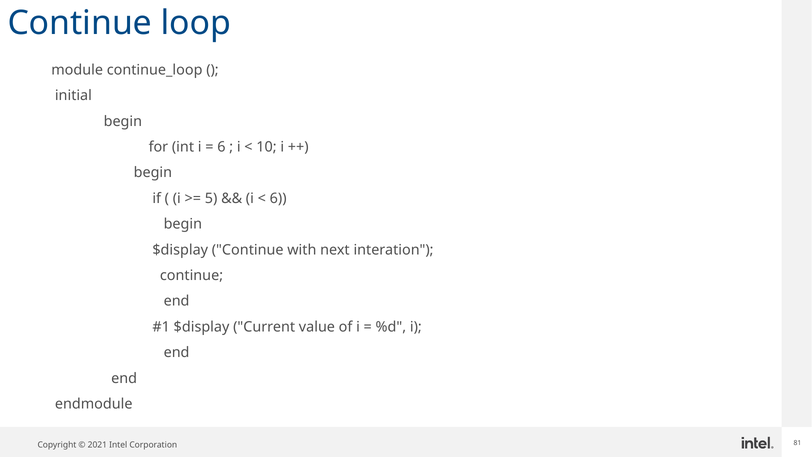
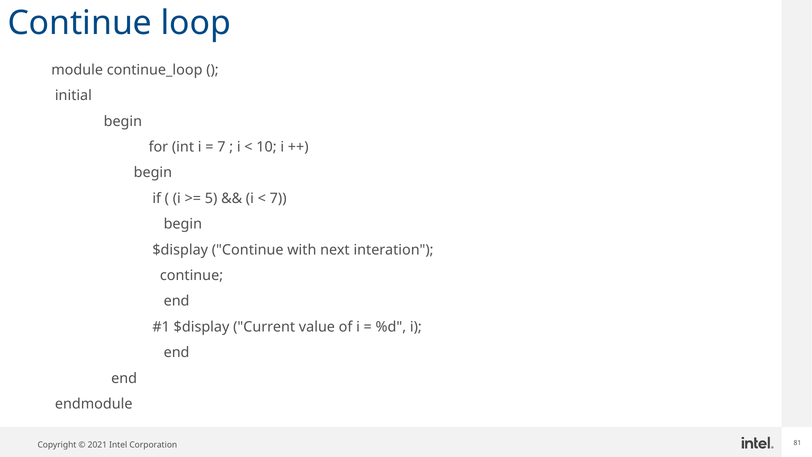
6 at (221, 147): 6 -> 7
6 at (278, 198): 6 -> 7
